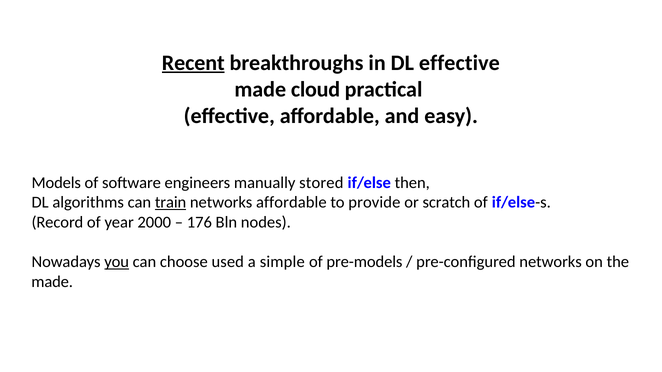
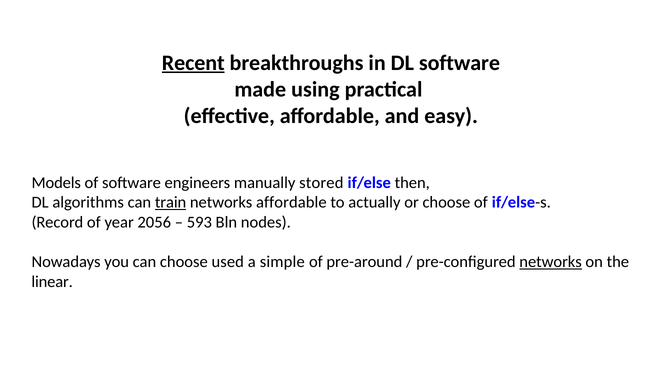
DL effective: effective -> software
cloud: cloud -> using
provide: provide -> actually
or scratch: scratch -> choose
2000: 2000 -> 2056
176: 176 -> 593
you underline: present -> none
pre-models: pre-models -> pre-around
networks at (551, 262) underline: none -> present
made at (52, 282): made -> linear
